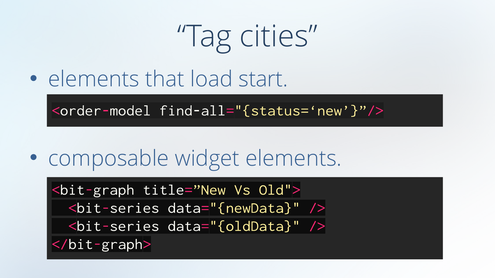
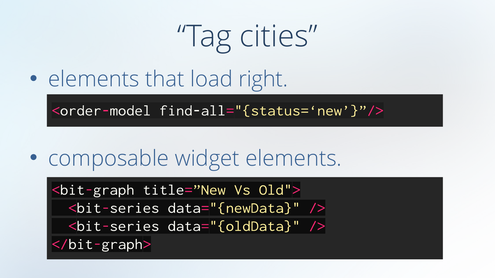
start: start -> right
